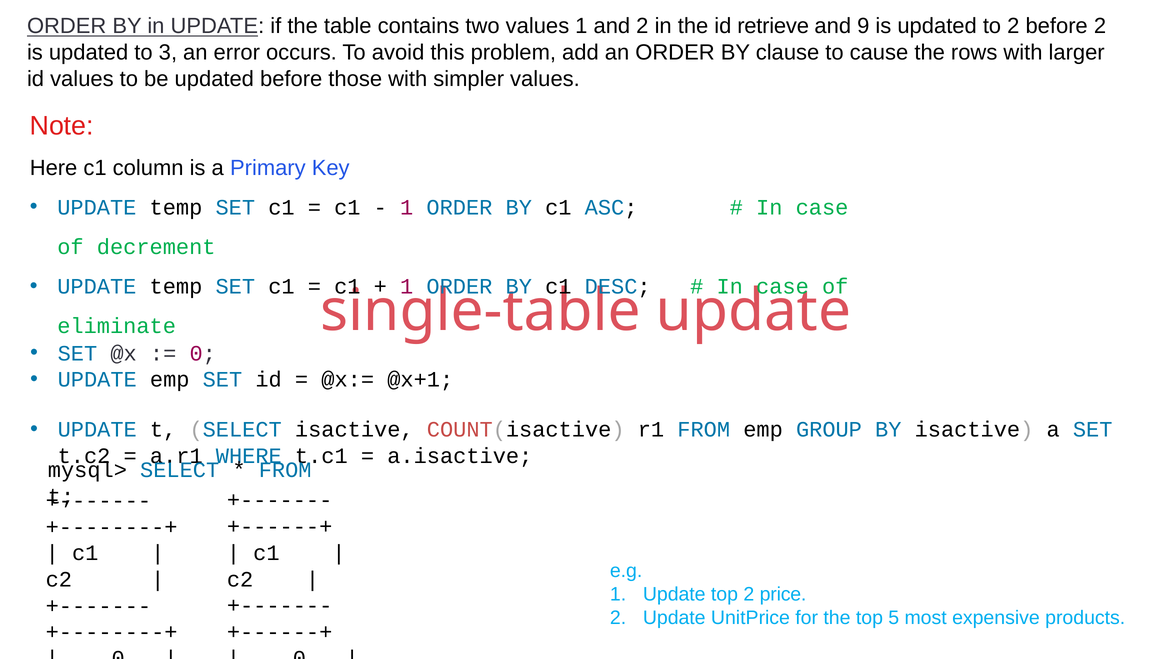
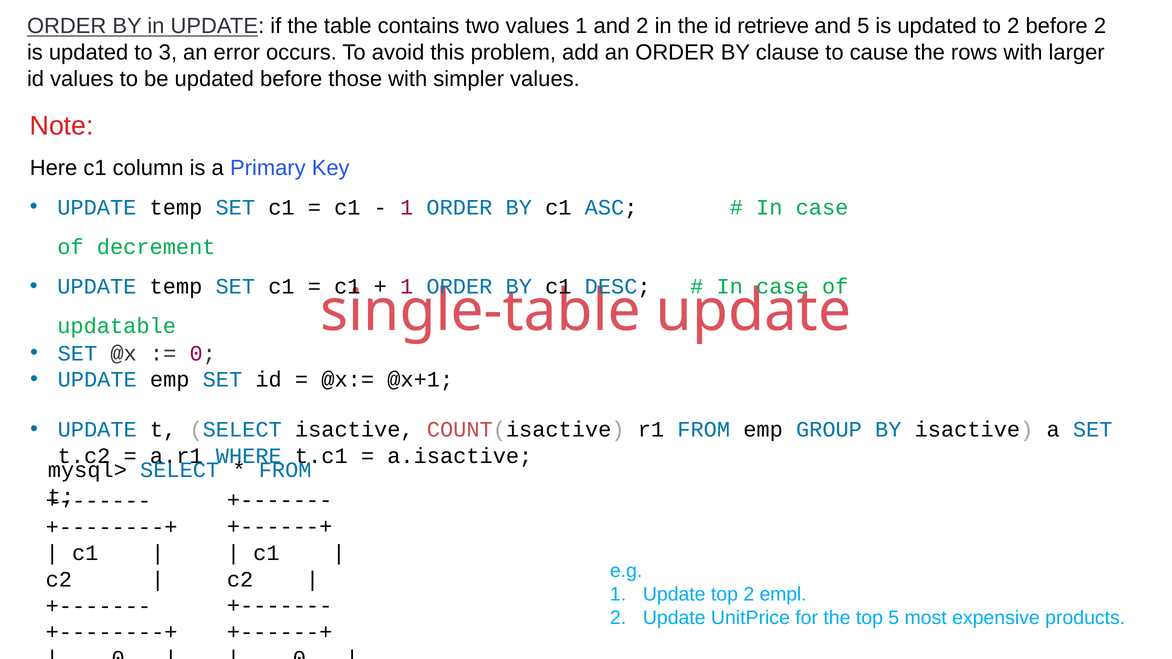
and 9: 9 -> 5
eliminate: eliminate -> updatable
price: price -> empl
